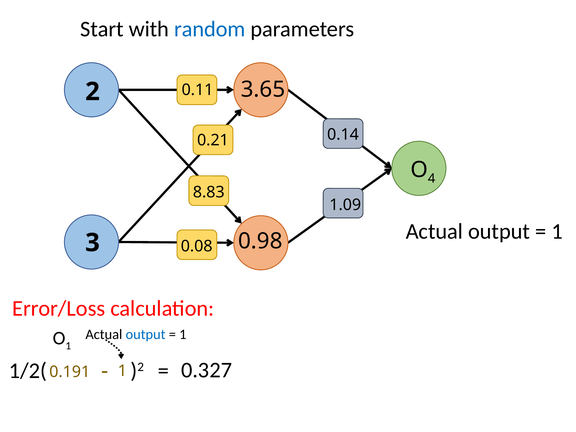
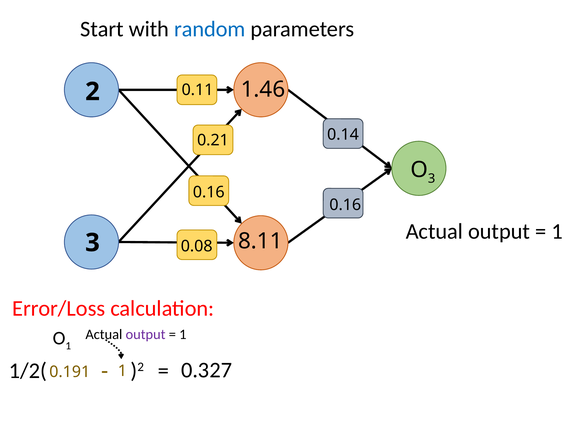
3.65: 3.65 -> 1.46
4 at (432, 178): 4 -> 3
8.83 at (209, 192): 8.83 -> 0.16
1.09 at (345, 205): 1.09 -> 0.16
0.98: 0.98 -> 8.11
output at (146, 334) colour: blue -> purple
